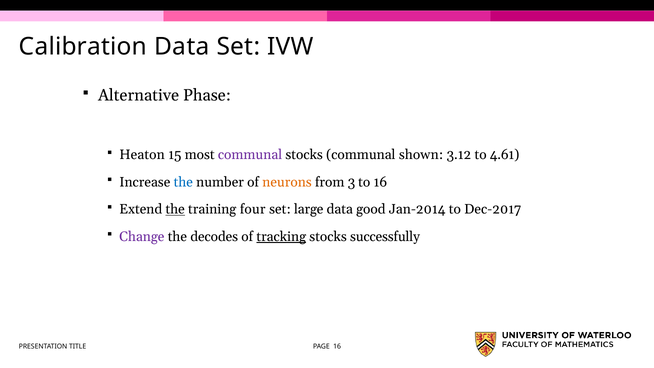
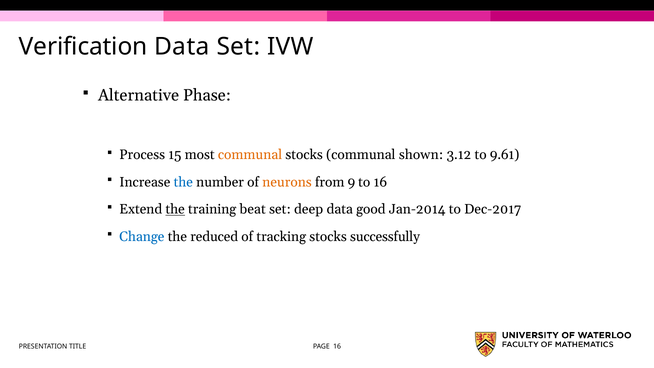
Calibration: Calibration -> Verification
Heaton: Heaton -> Process
communal at (250, 155) colour: purple -> orange
4.61: 4.61 -> 9.61
3: 3 -> 9
four: four -> beat
large: large -> deep
Change colour: purple -> blue
decodes: decodes -> reduced
tracking underline: present -> none
